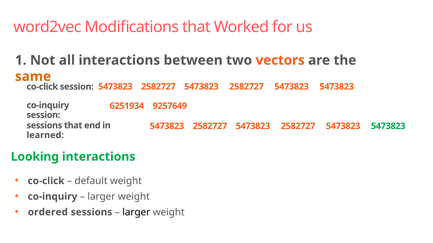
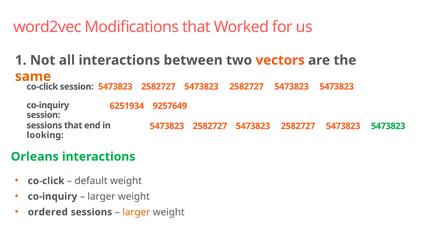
learned: learned -> looking
Looking: Looking -> Orleans
larger at (136, 213) colour: black -> orange
